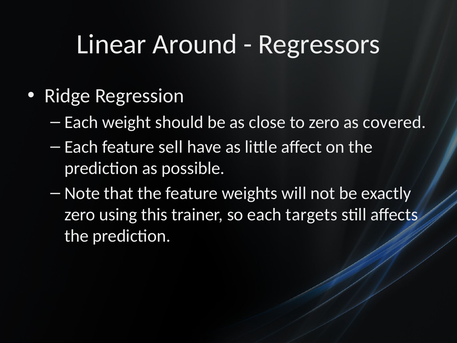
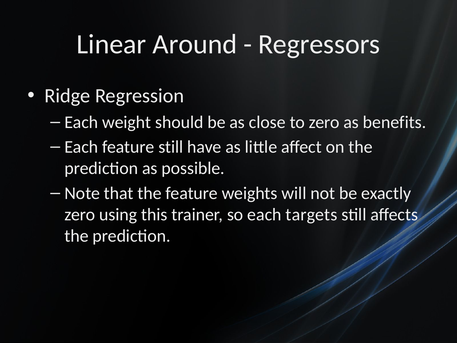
covered: covered -> benefits
feature sell: sell -> still
